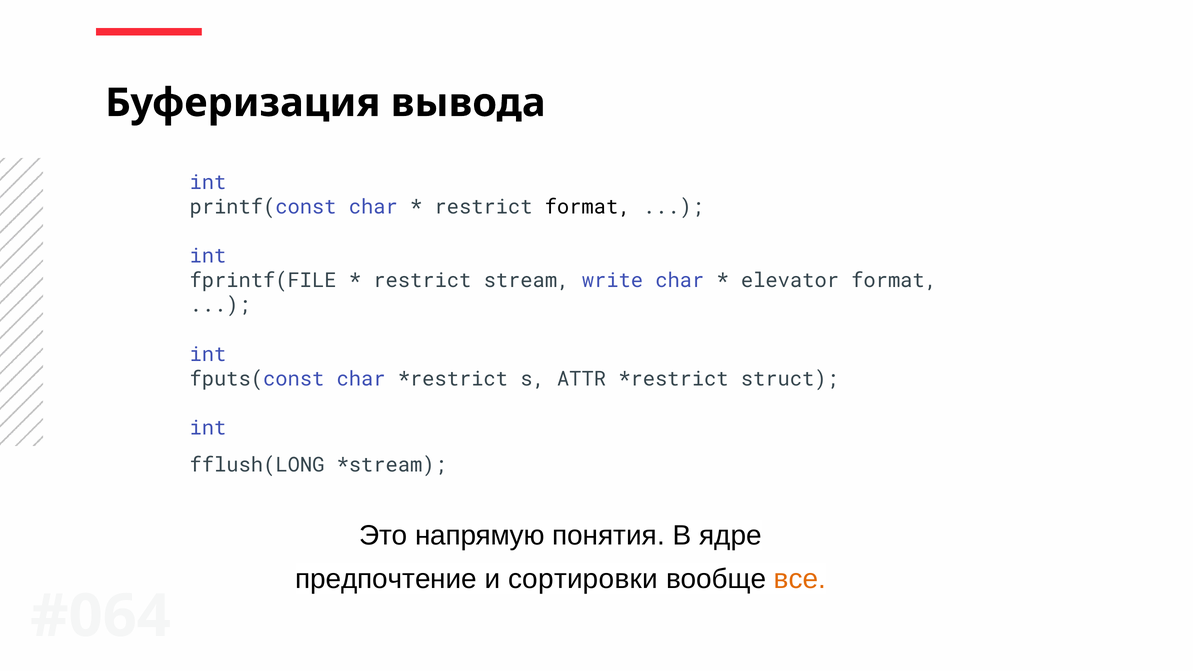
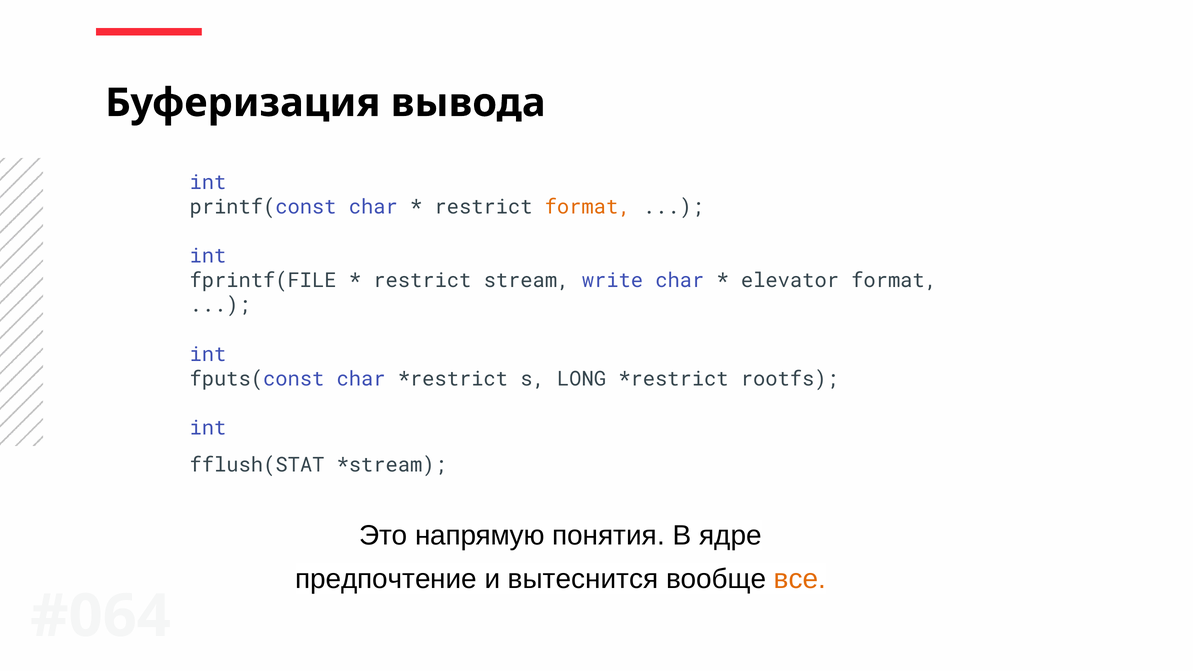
format at (588, 207) colour: black -> orange
ATTR: ATTR -> LONG
struct: struct -> rootfs
fflush(LONG: fflush(LONG -> fflush(STAT
сортировки: сортировки -> вытеснится
